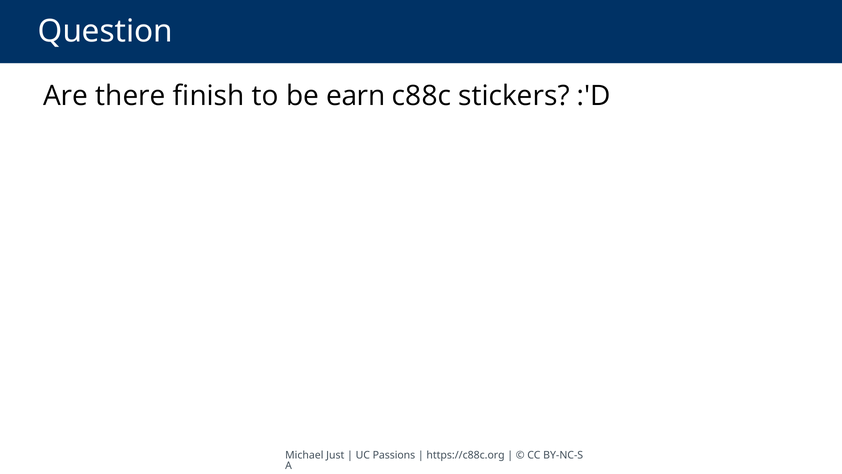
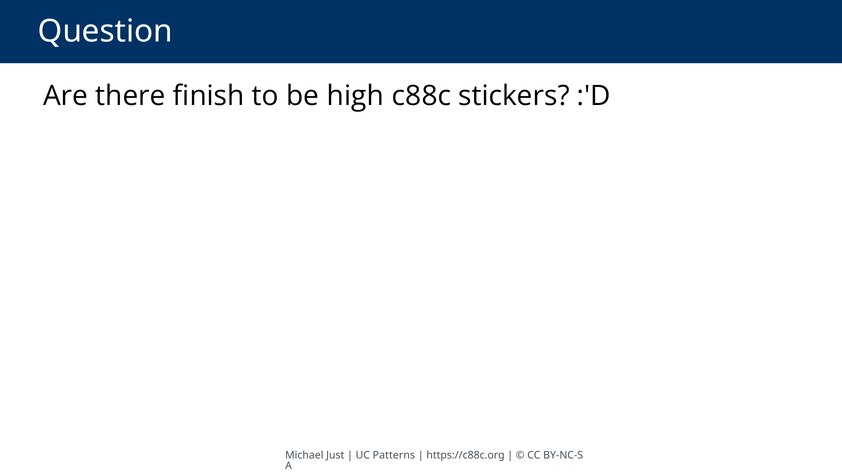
earn: earn -> high
Passions: Passions -> Patterns
